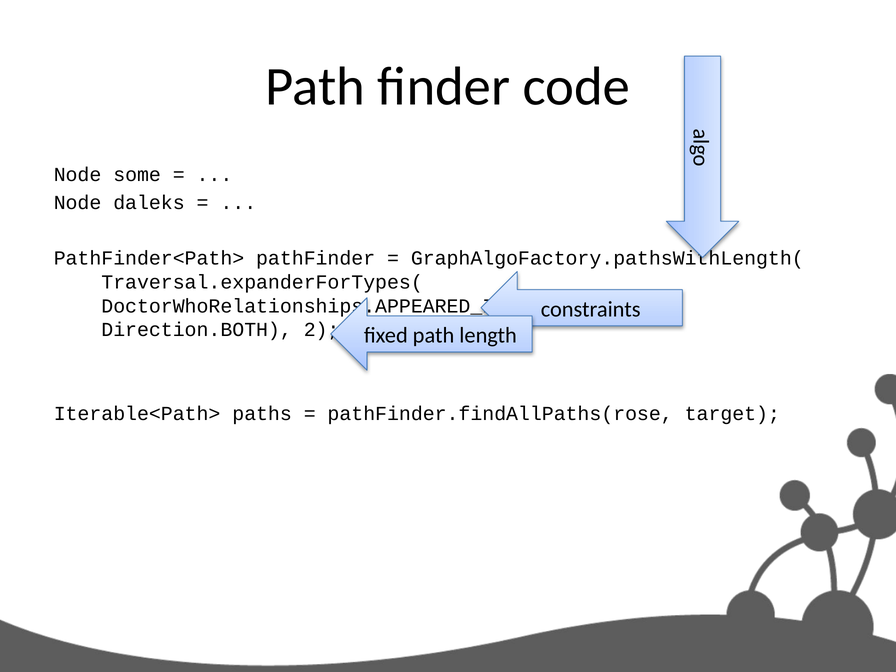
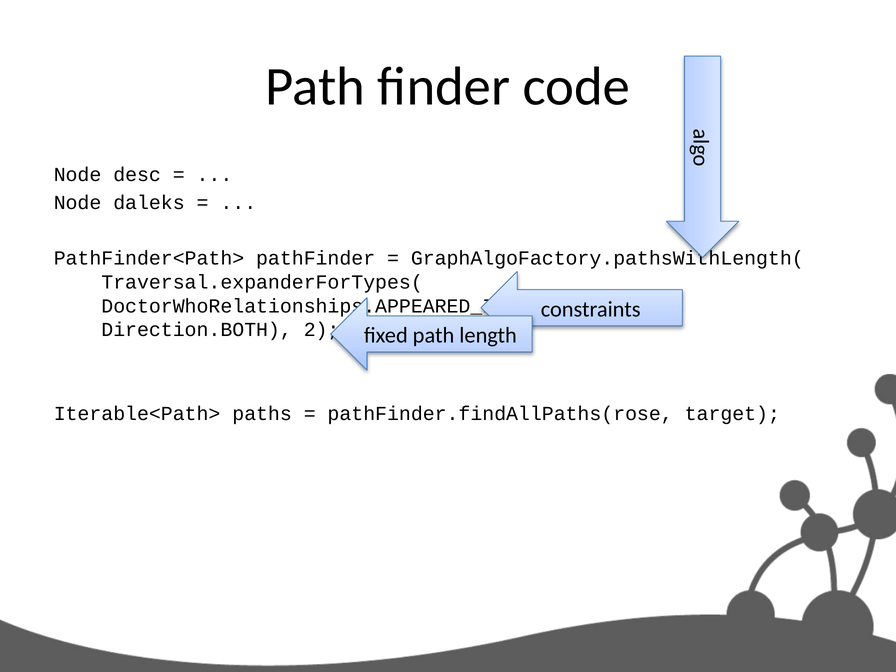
some: some -> desc
